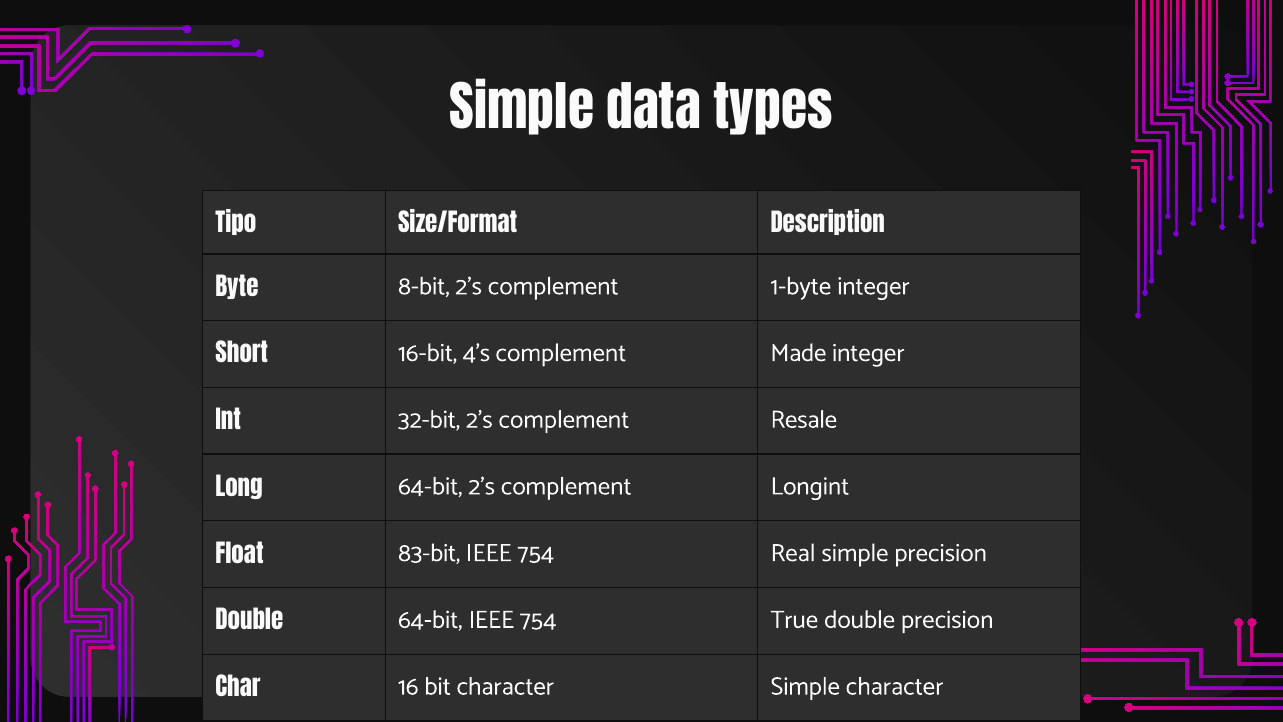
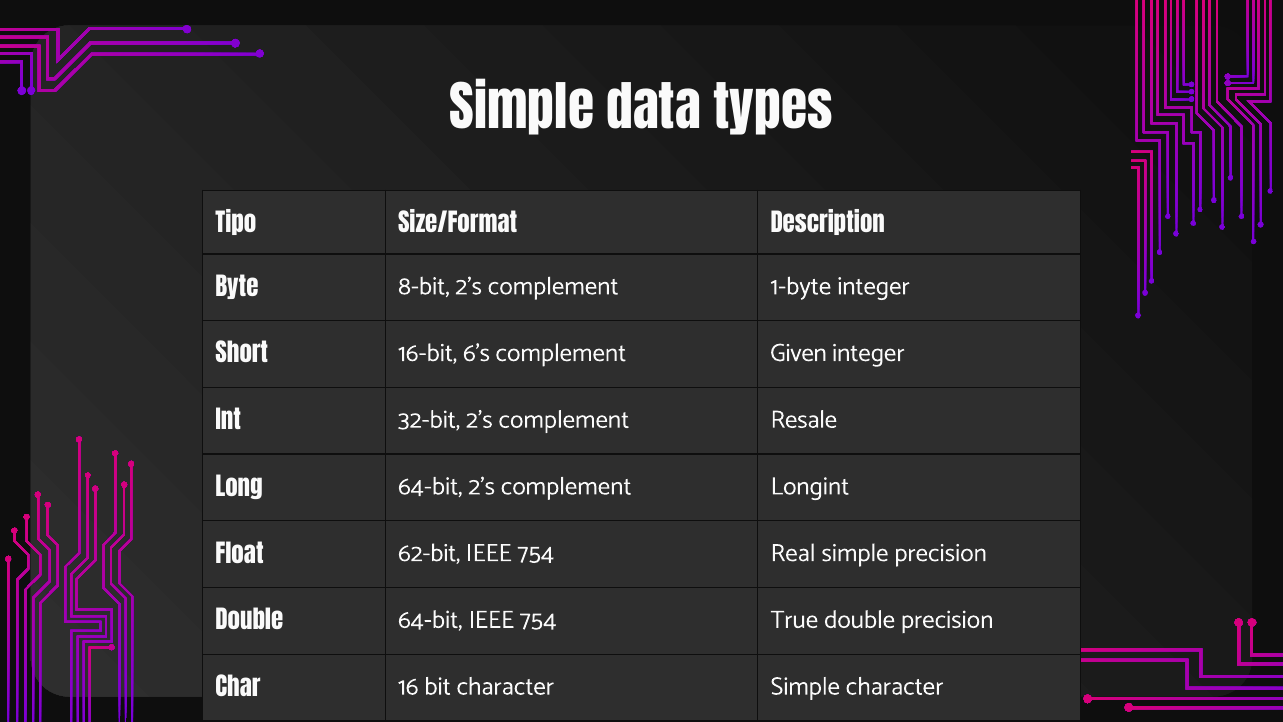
4's: 4's -> 6's
Made: Made -> Given
83-bit: 83-bit -> 62-bit
